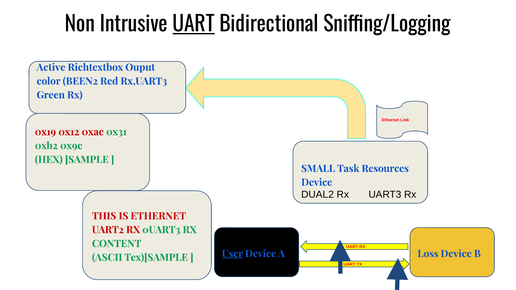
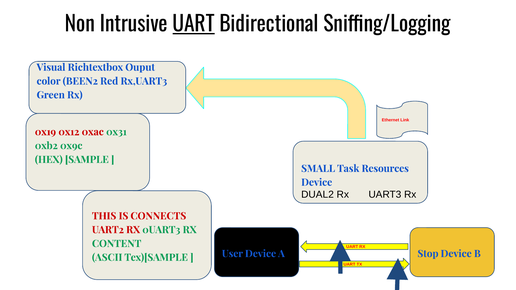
Active: Active -> Visual
IS ETHERNET: ETHERNET -> CONNECTS
User underline: present -> none
Loss: Loss -> Stop
